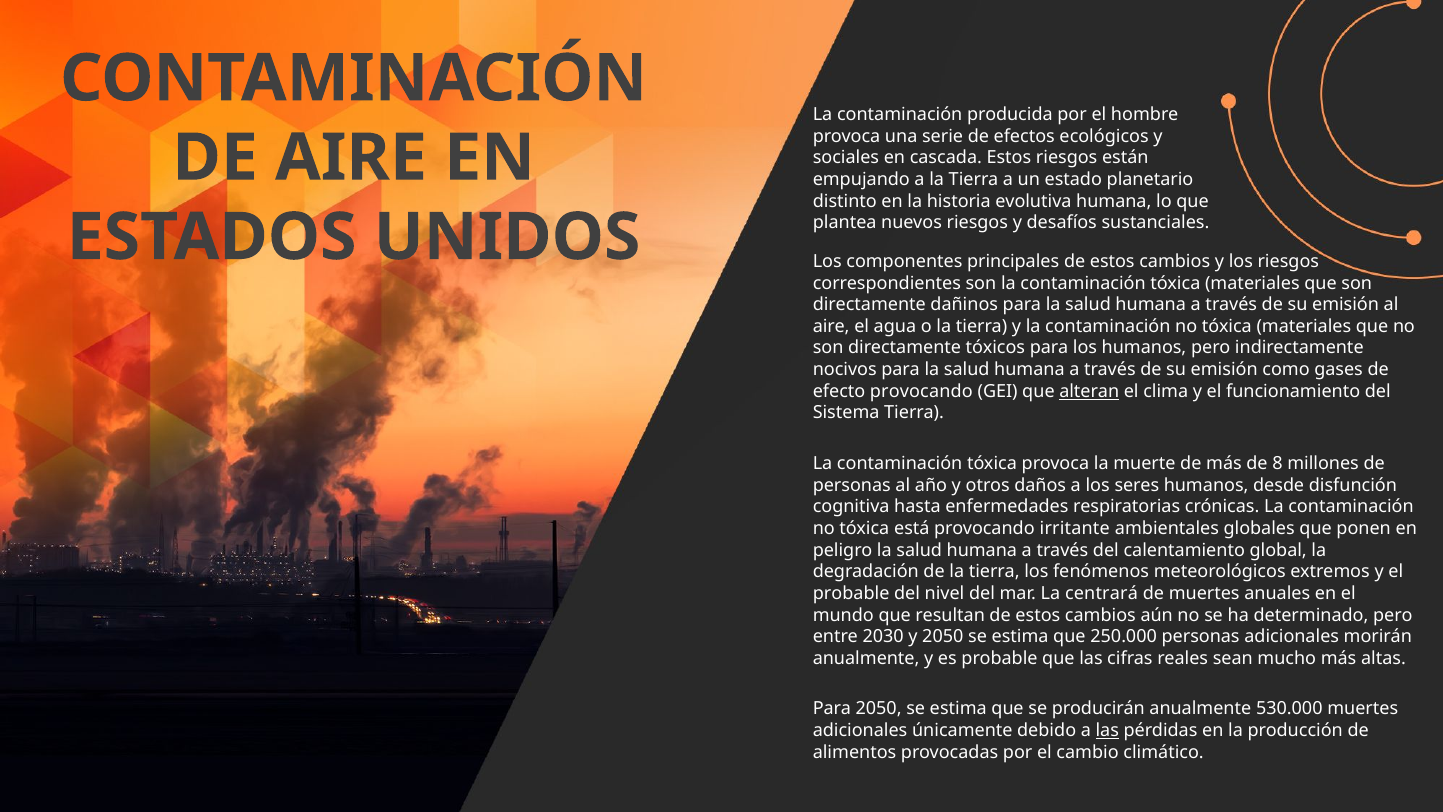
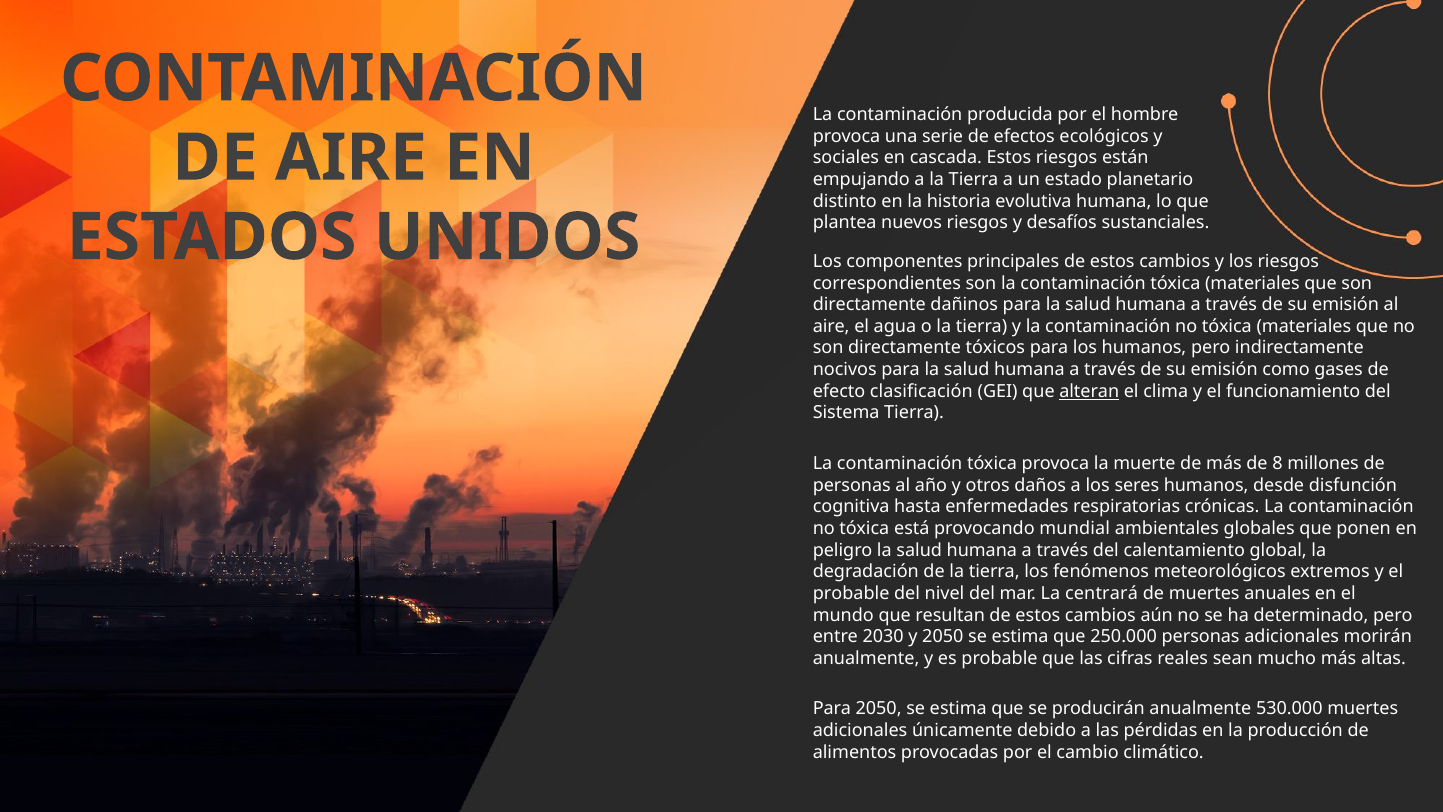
efecto provocando: provocando -> clasificación
irritante: irritante -> mundial
las at (1107, 730) underline: present -> none
